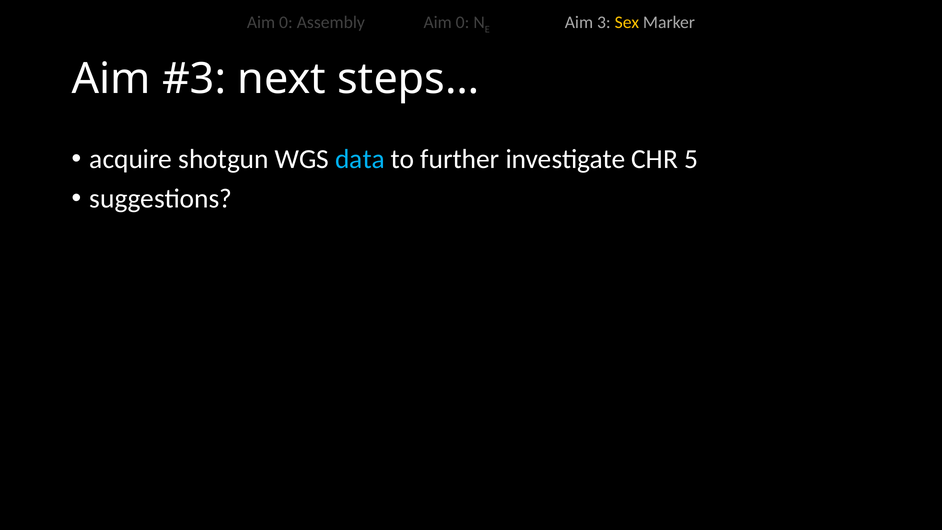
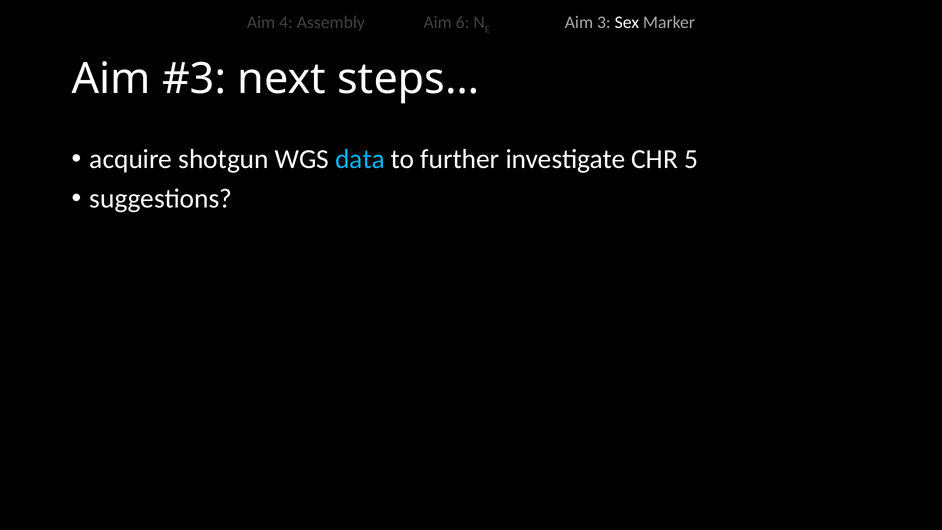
0 at (286, 23): 0 -> 4
Assembly Aim 0: 0 -> 6
Sex colour: yellow -> white
